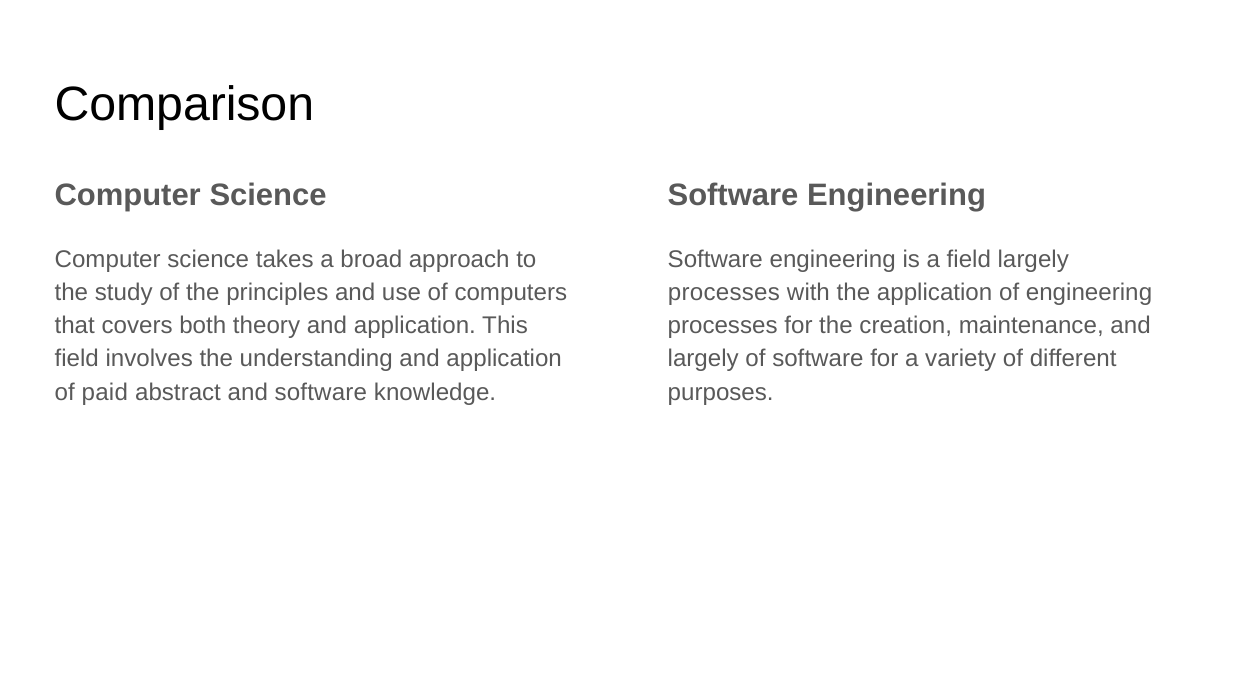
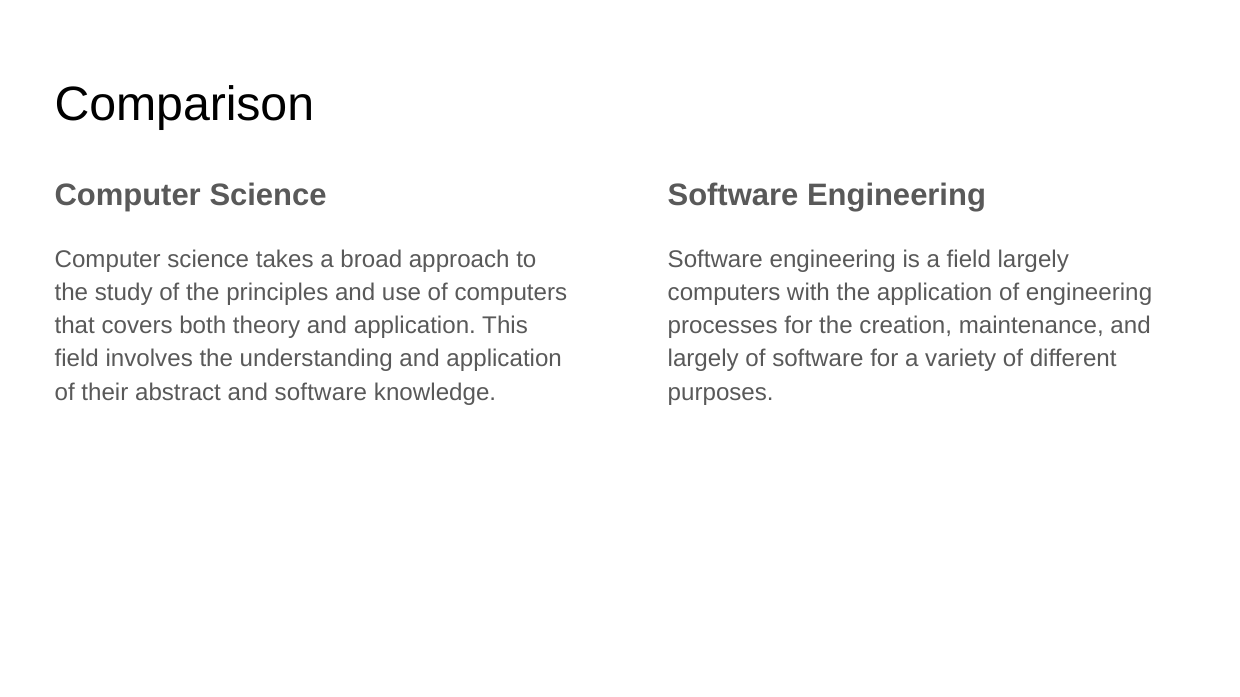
processes at (724, 293): processes -> computers
paid: paid -> their
